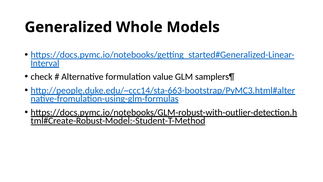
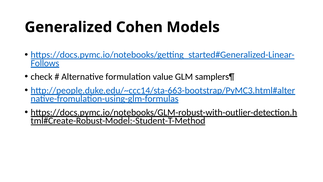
Whole: Whole -> Cohen
Interval: Interval -> Follows
